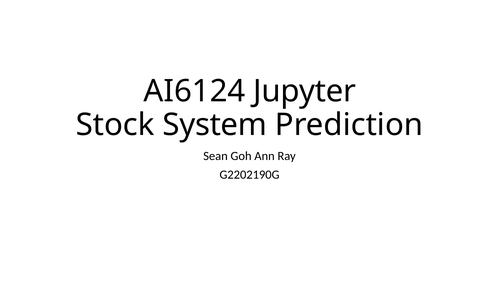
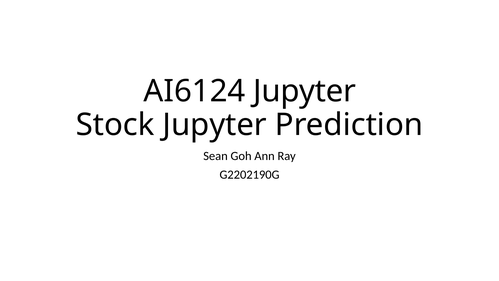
Stock System: System -> Jupyter
